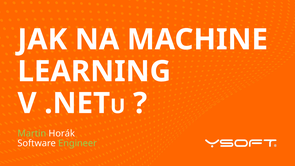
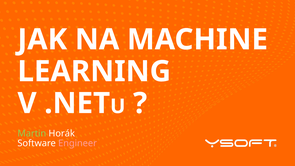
Engineer colour: light green -> pink
